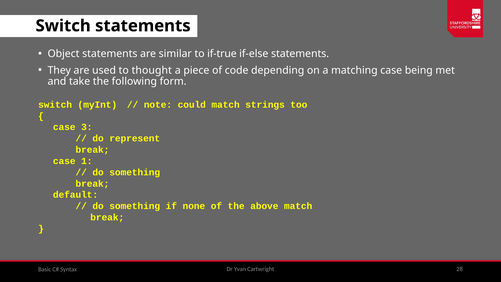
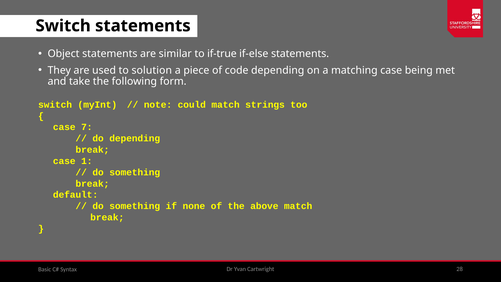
thought: thought -> solution
3: 3 -> 7
do represent: represent -> depending
